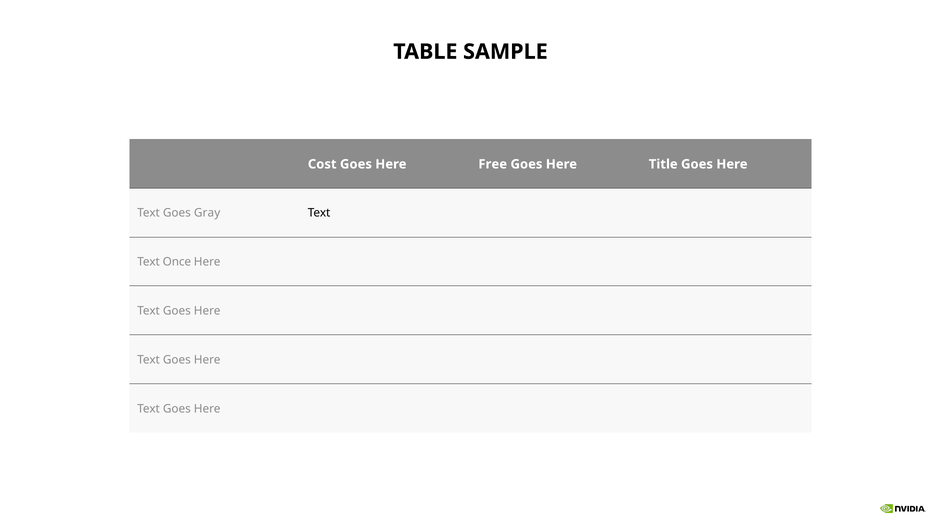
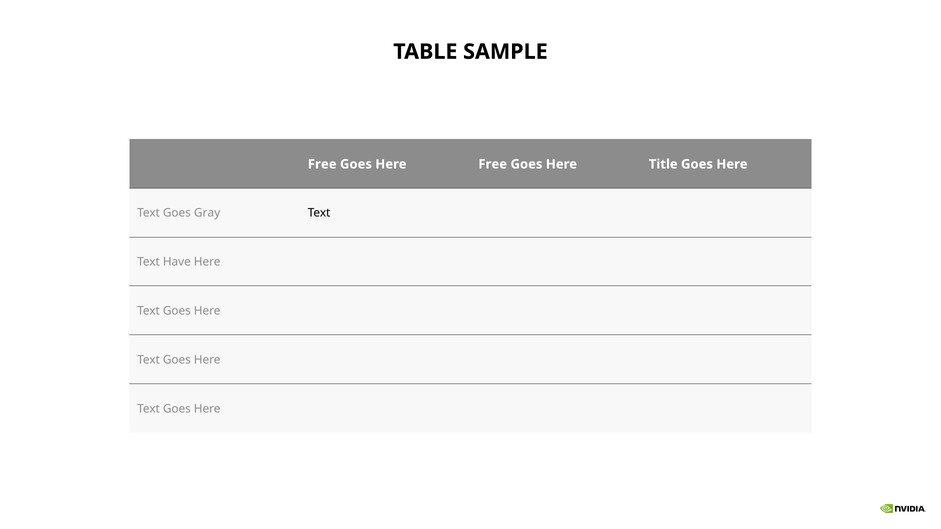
Cost at (322, 164): Cost -> Free
Once: Once -> Have
